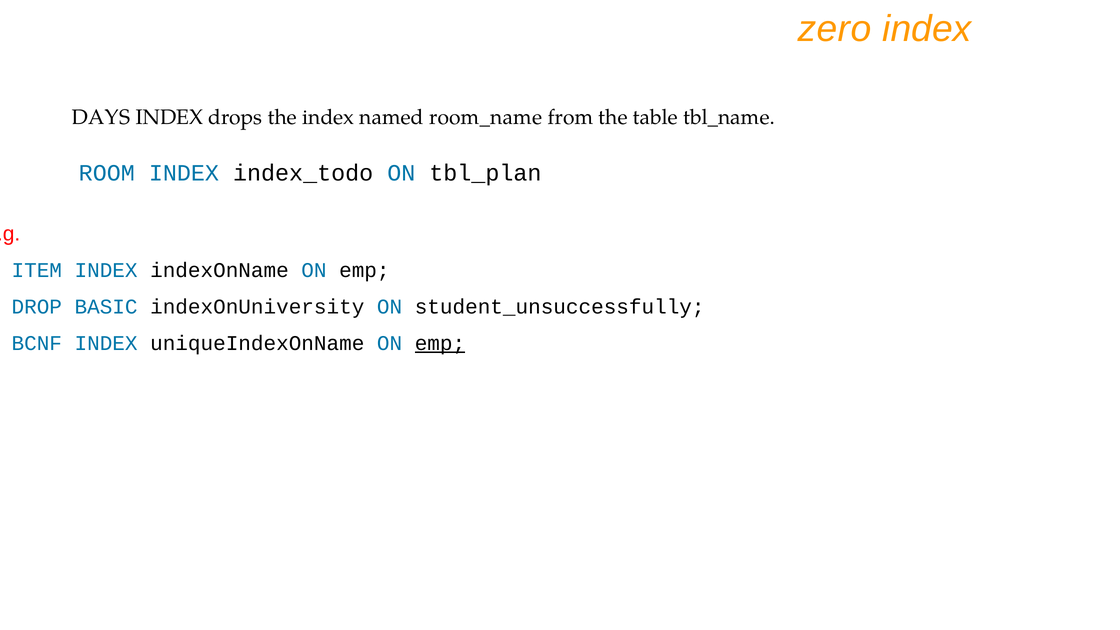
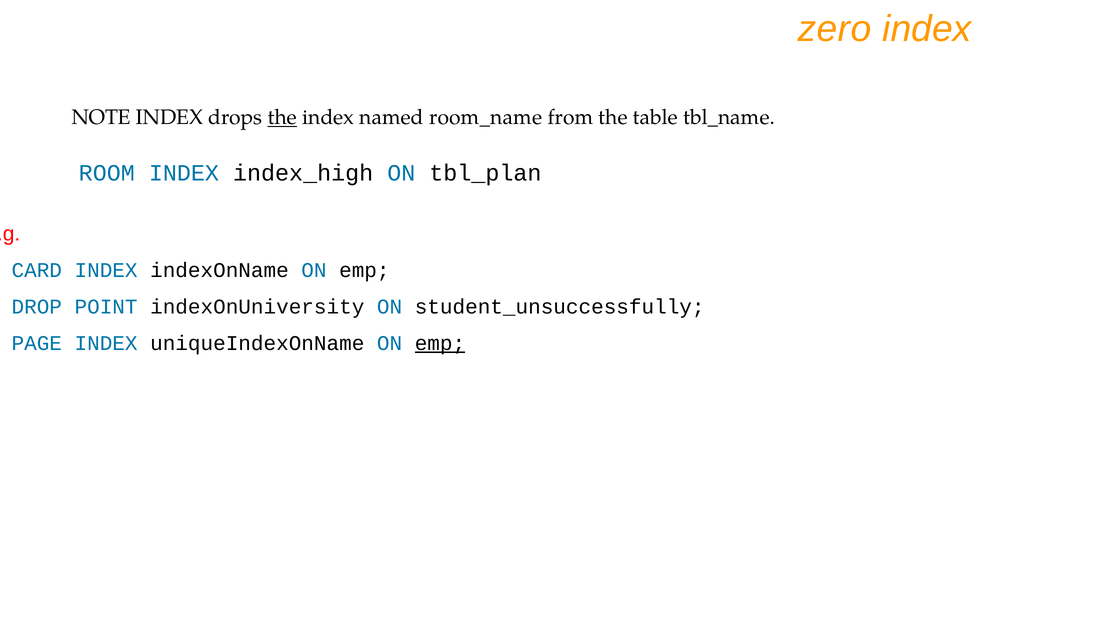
DAYS: DAYS -> NOTE
the at (282, 118) underline: none -> present
index_todo: index_todo -> index_high
ITEM: ITEM -> CARD
BASIC: BASIC -> POINT
BCNF: BCNF -> PAGE
